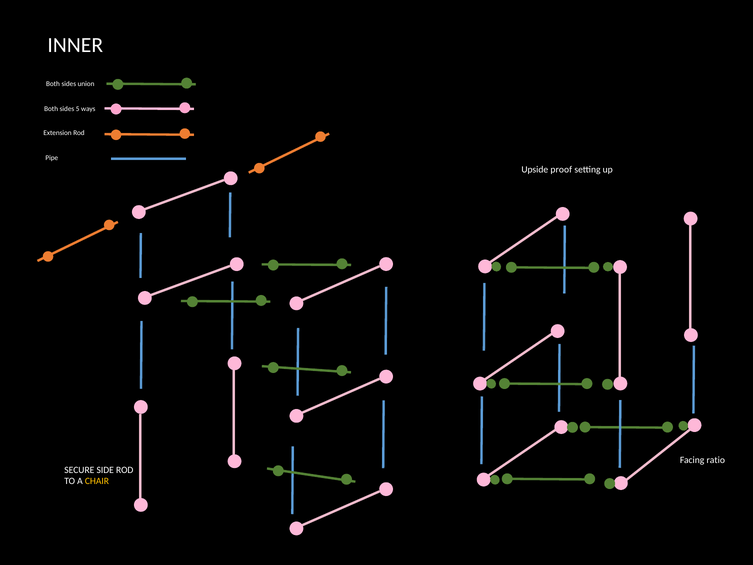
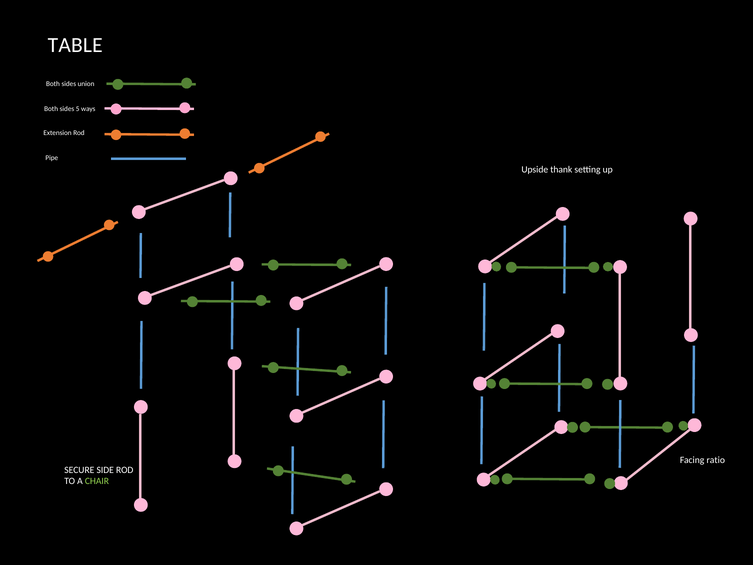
INNER: INNER -> TABLE
proof: proof -> thank
CHAIR colour: yellow -> light green
